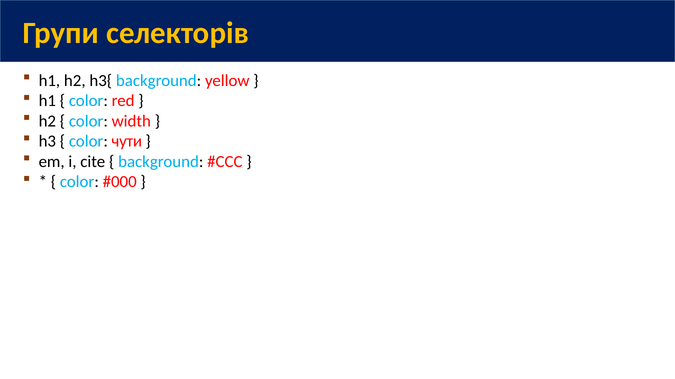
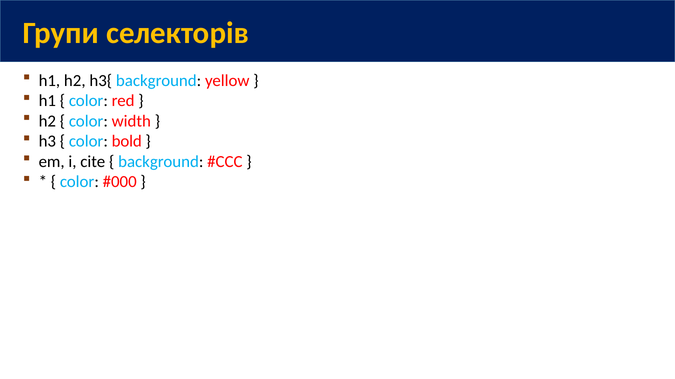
чути: чути -> bold
